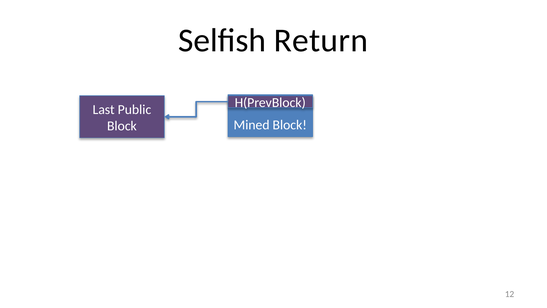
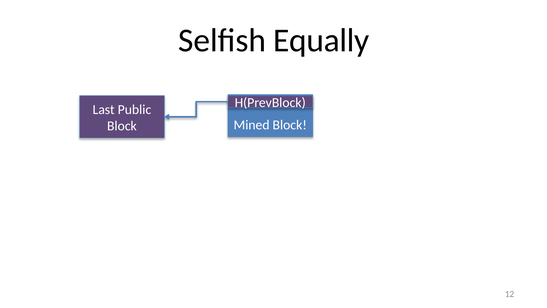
Return: Return -> Equally
